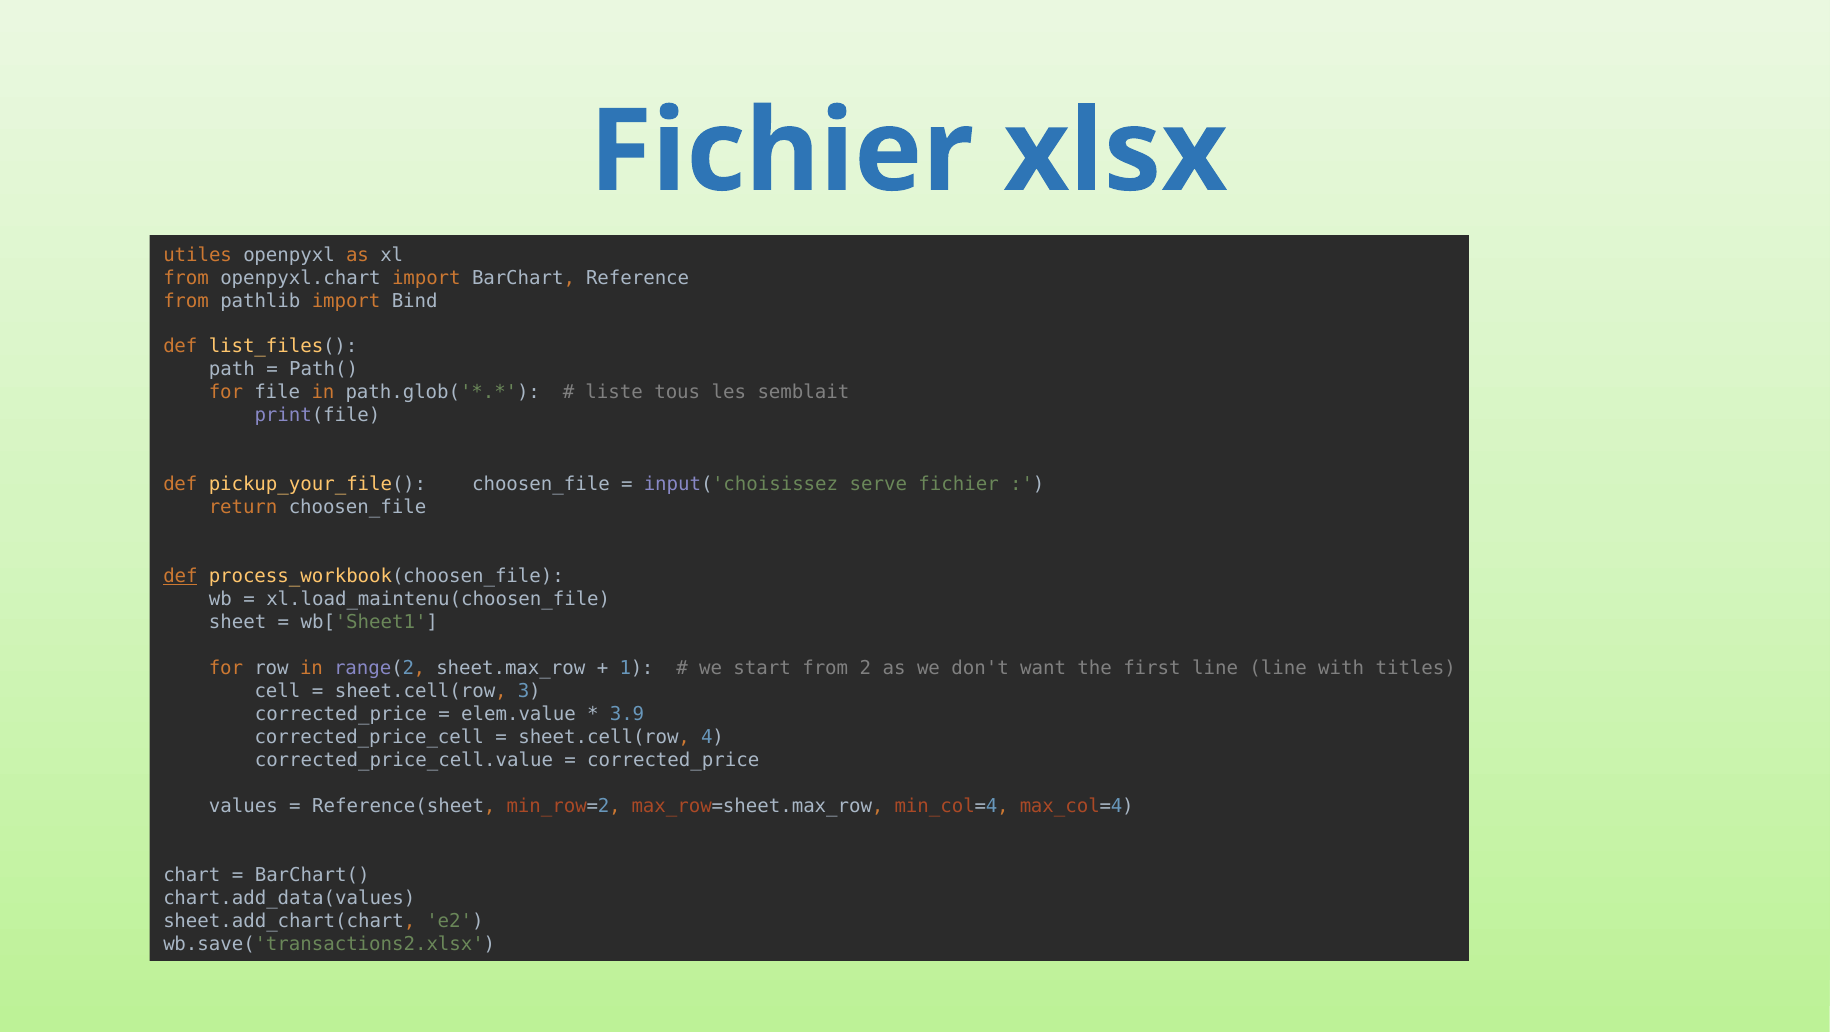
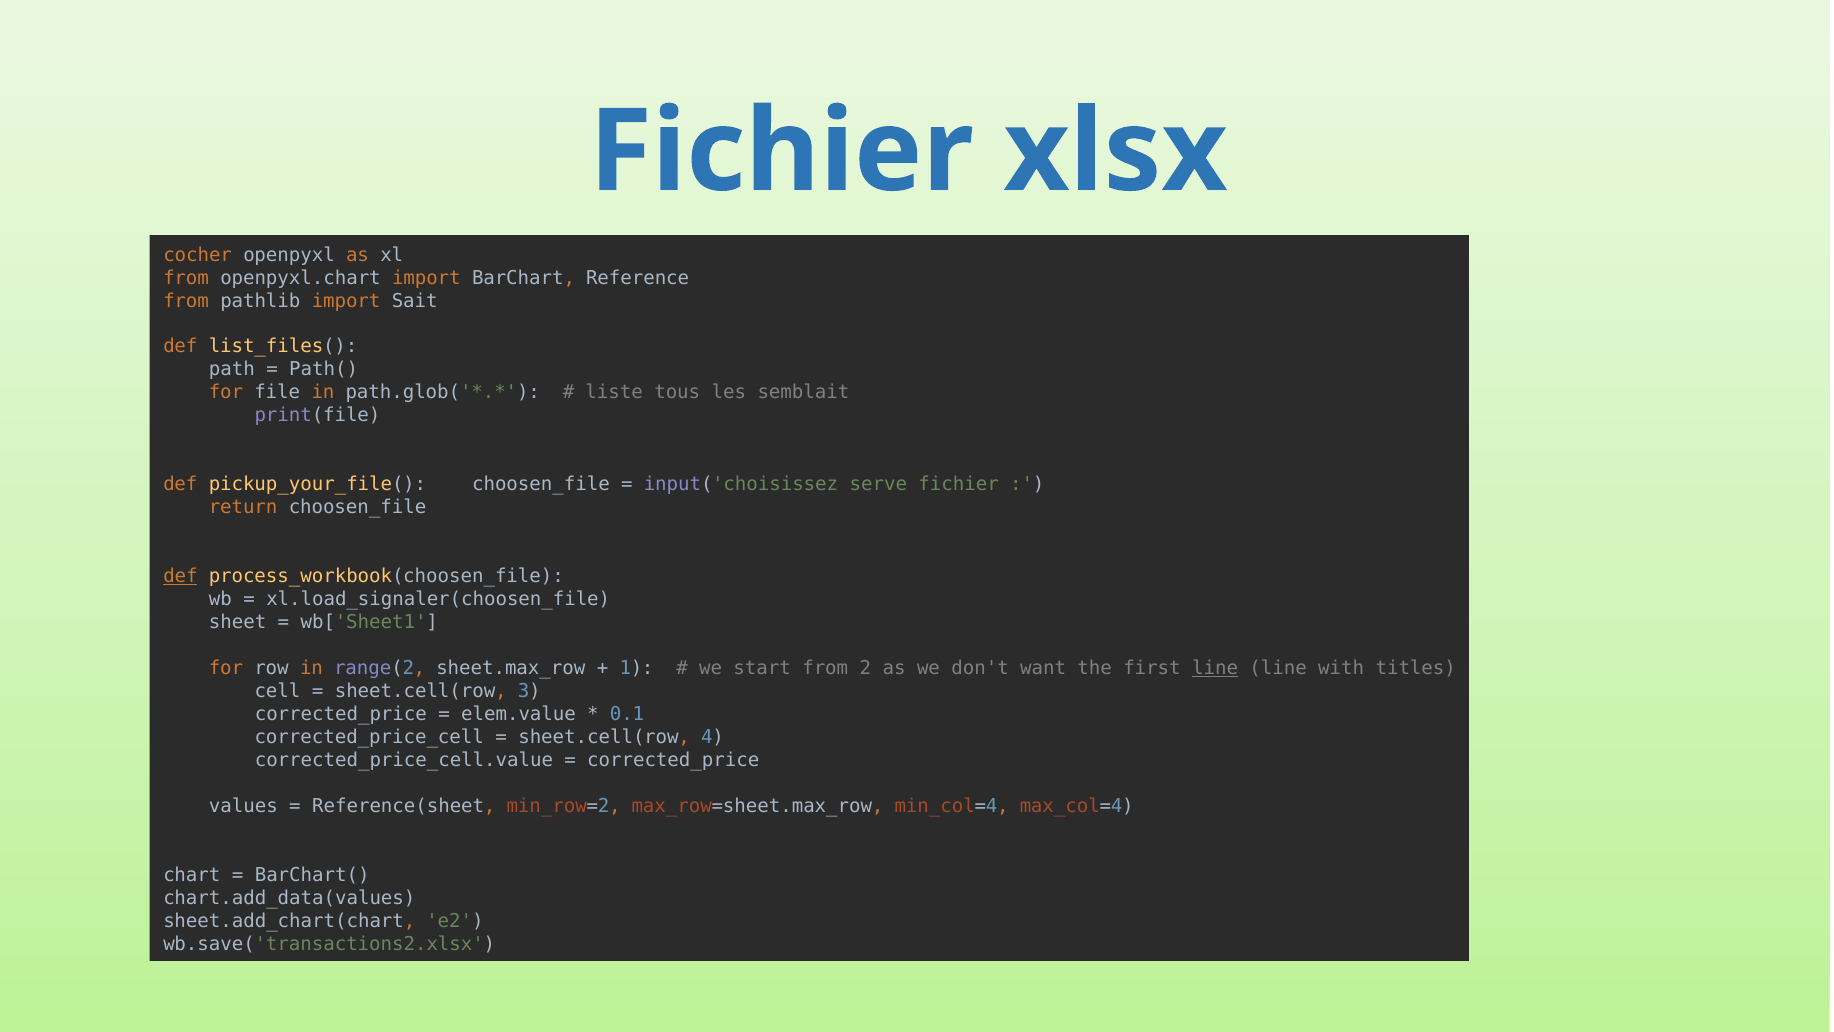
utiles: utiles -> cocher
Bind: Bind -> Sait
xl.load_maintenu(choosen_file: xl.load_maintenu(choosen_file -> xl.load_signaler(choosen_file
line at (1215, 668) underline: none -> present
3.9: 3.9 -> 0.1
